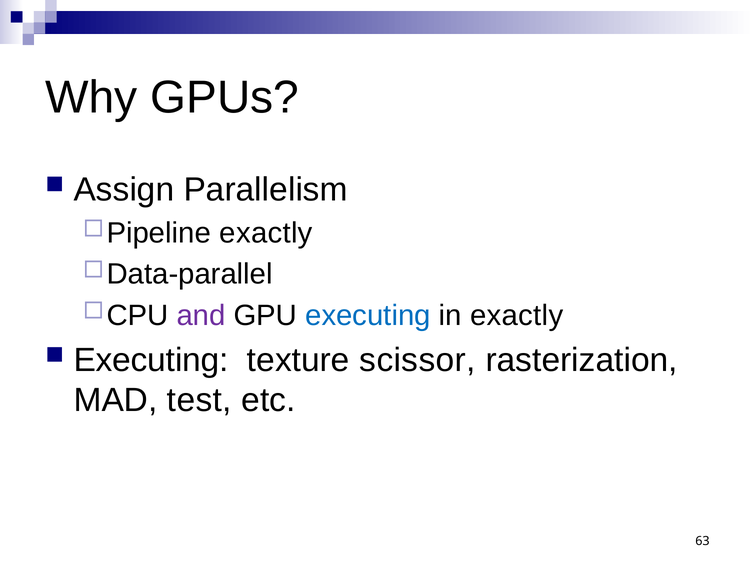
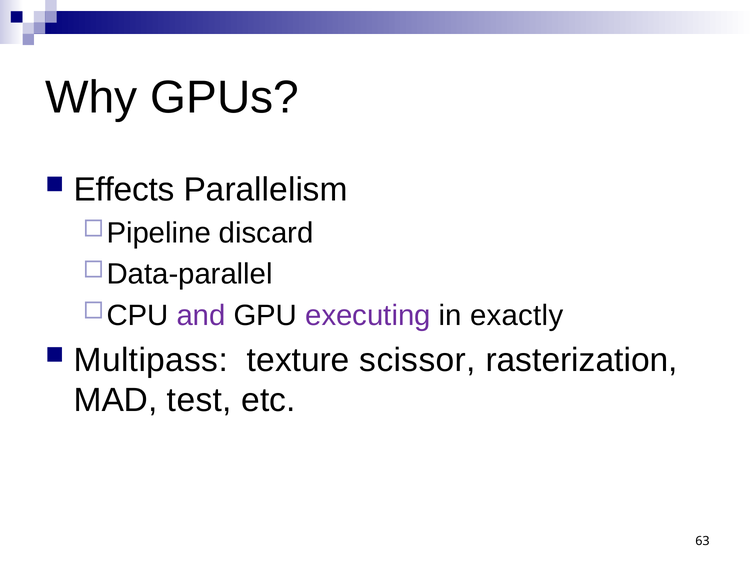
Assign: Assign -> Effects
exactly at (266, 233): exactly -> discard
executing at (368, 315) colour: blue -> purple
Executing at (151, 360): Executing -> Multipass
